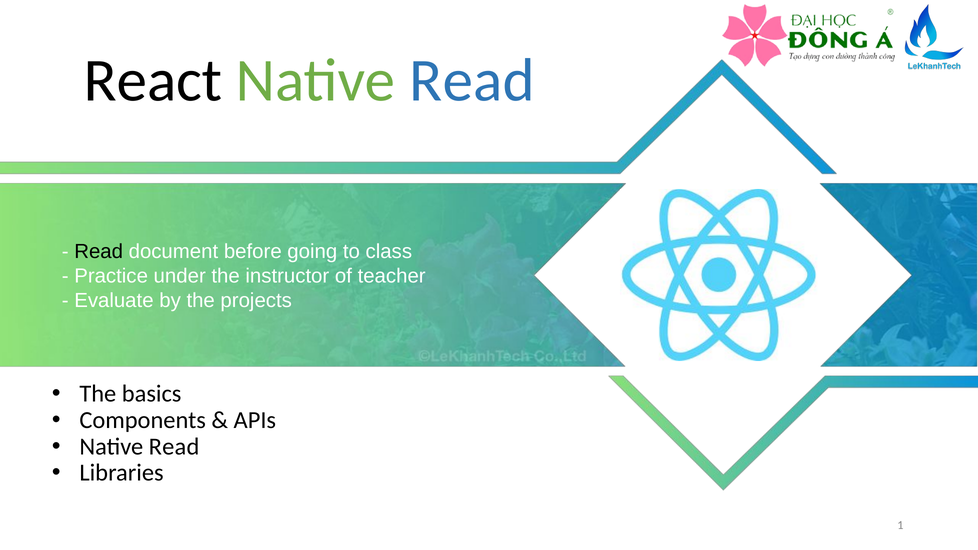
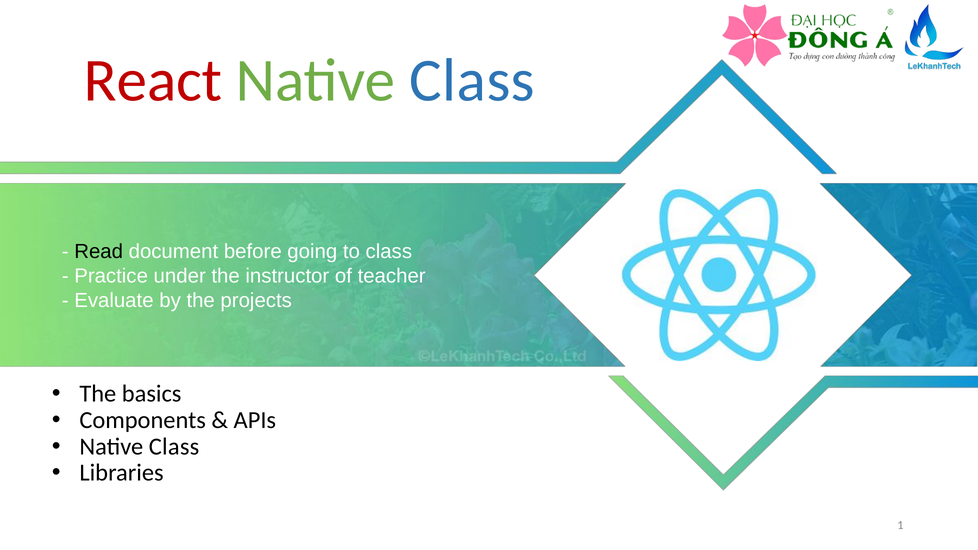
React colour: black -> red
Read at (472, 81): Read -> Class
Read at (174, 447): Read -> Class
